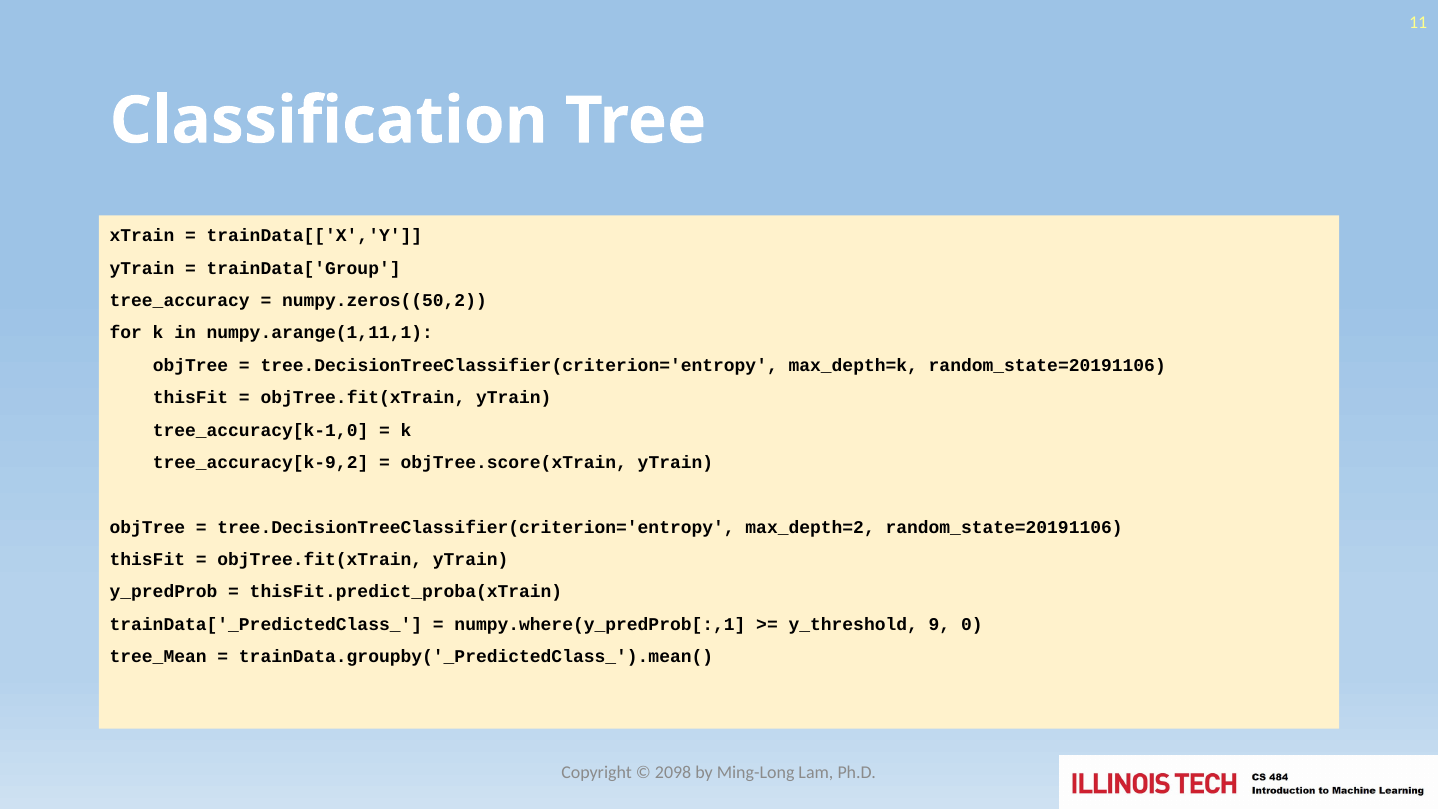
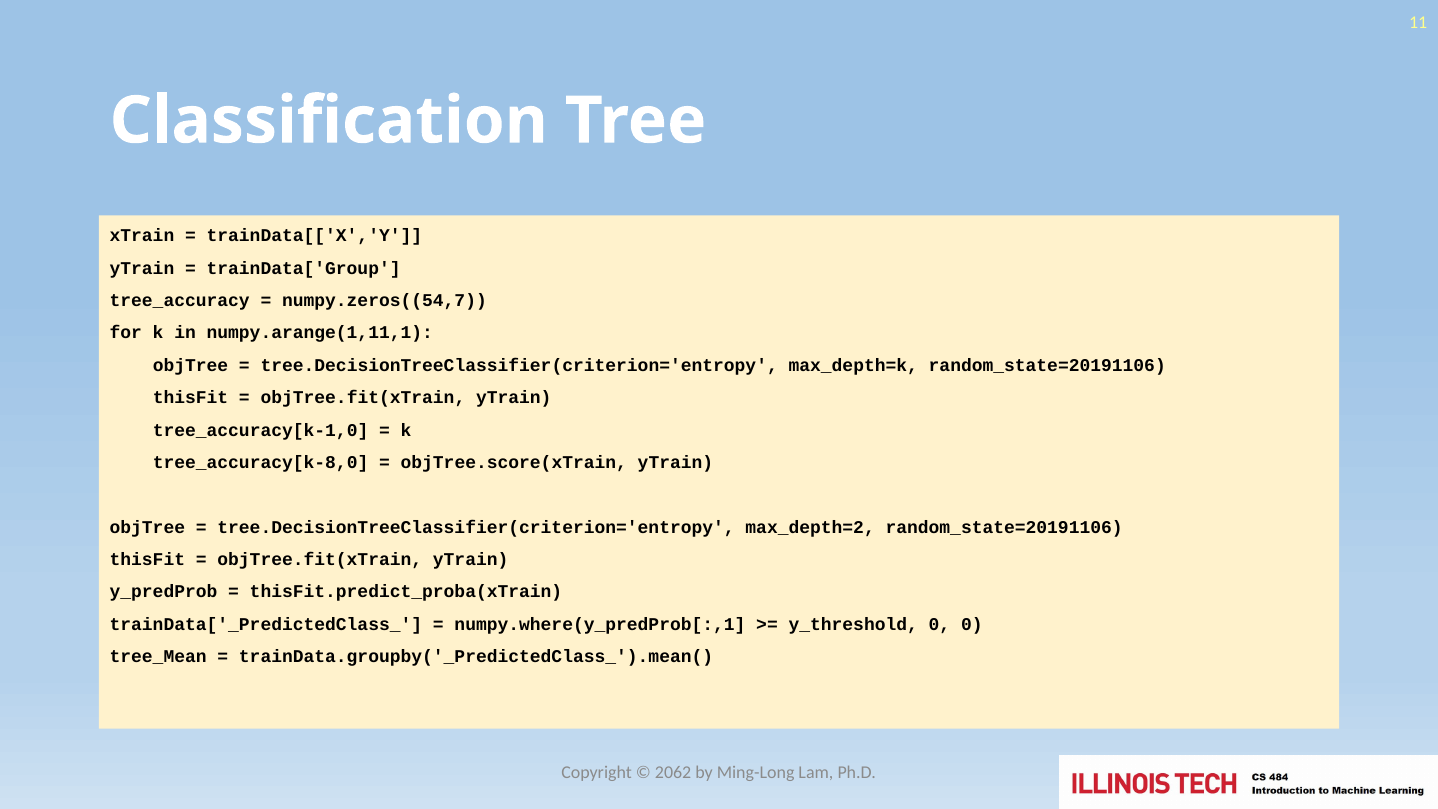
numpy.zeros((50,2: numpy.zeros((50,2 -> numpy.zeros((54,7
tree_accuracy[k-9,2: tree_accuracy[k-9,2 -> tree_accuracy[k-8,0
y_threshold 9: 9 -> 0
2098: 2098 -> 2062
